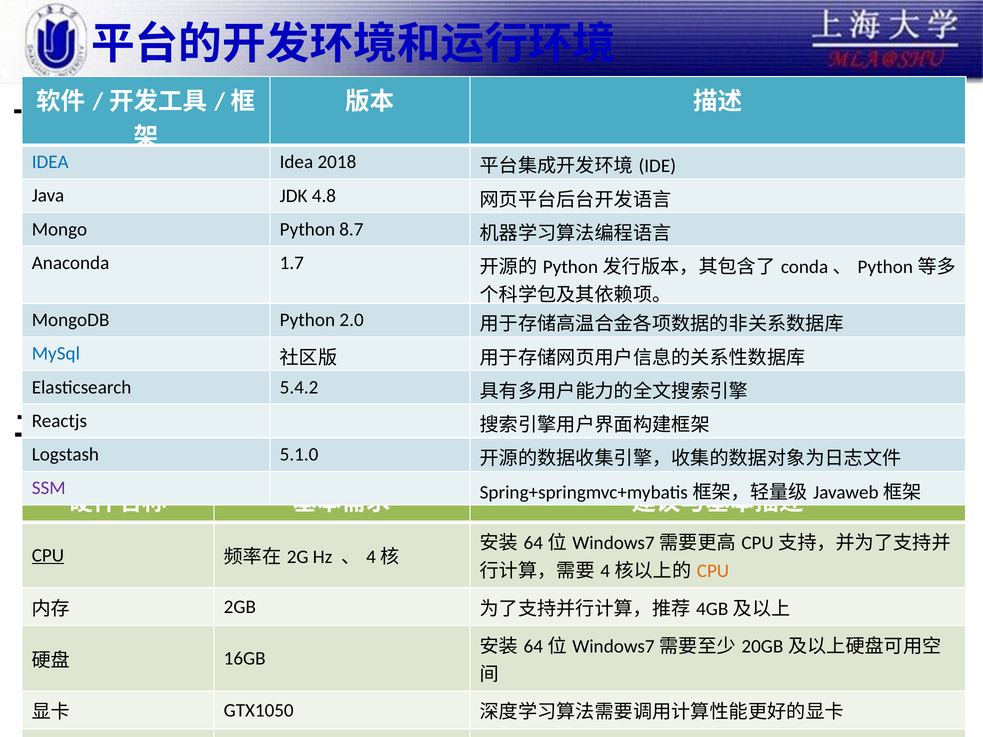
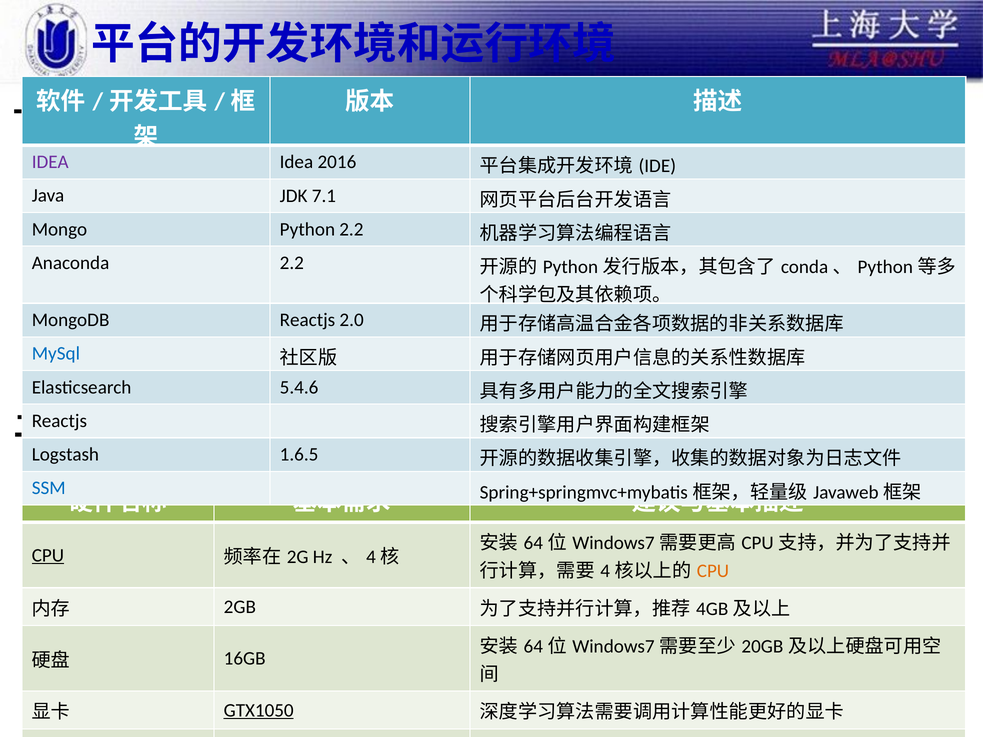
IDEA at (50, 162) colour: blue -> purple
2018: 2018 -> 2016
4.8: 4.8 -> 7.1
Python 8.7: 8.7 -> 2.2
Anaconda 1.7: 1.7 -> 2.2
MongoDB Python: Python -> Reactjs
5.4.2: 5.4.2 -> 5.4.6
5.1.0: 5.1.0 -> 1.6.5
SSM colour: purple -> blue
GTX1050 underline: none -> present
